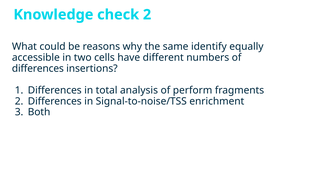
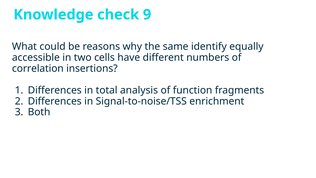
check 2: 2 -> 9
differences at (38, 68): differences -> correlation
perform: perform -> function
